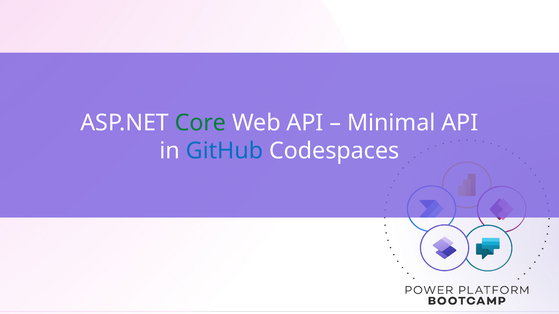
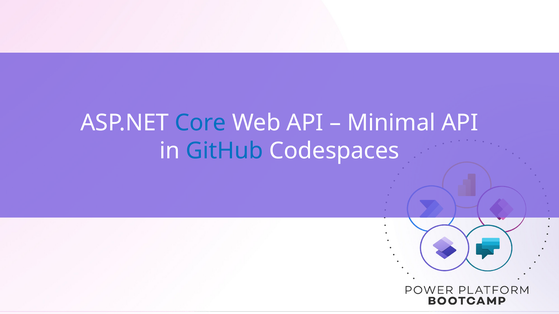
Core colour: green -> blue
